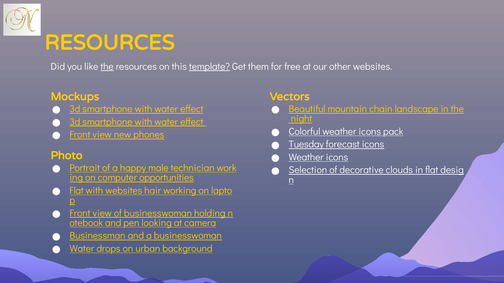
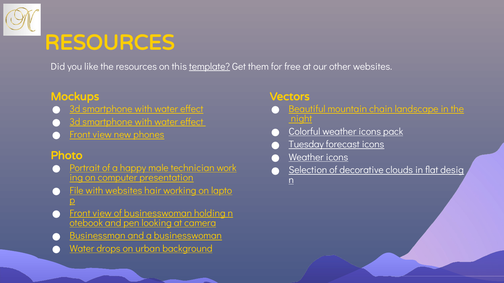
the at (107, 67) underline: present -> none
opportunities: opportunities -> presentation
Flat at (77, 191): Flat -> File
